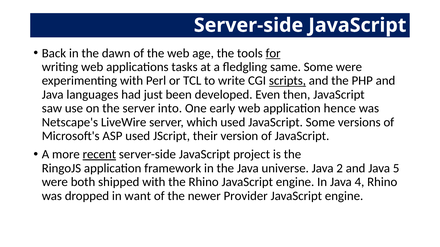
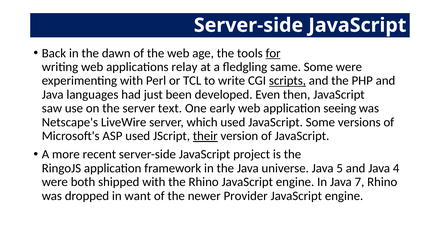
tasks: tasks -> relay
into: into -> text
hence: hence -> seeing
their underline: none -> present
recent underline: present -> none
2: 2 -> 5
5: 5 -> 4
4: 4 -> 7
